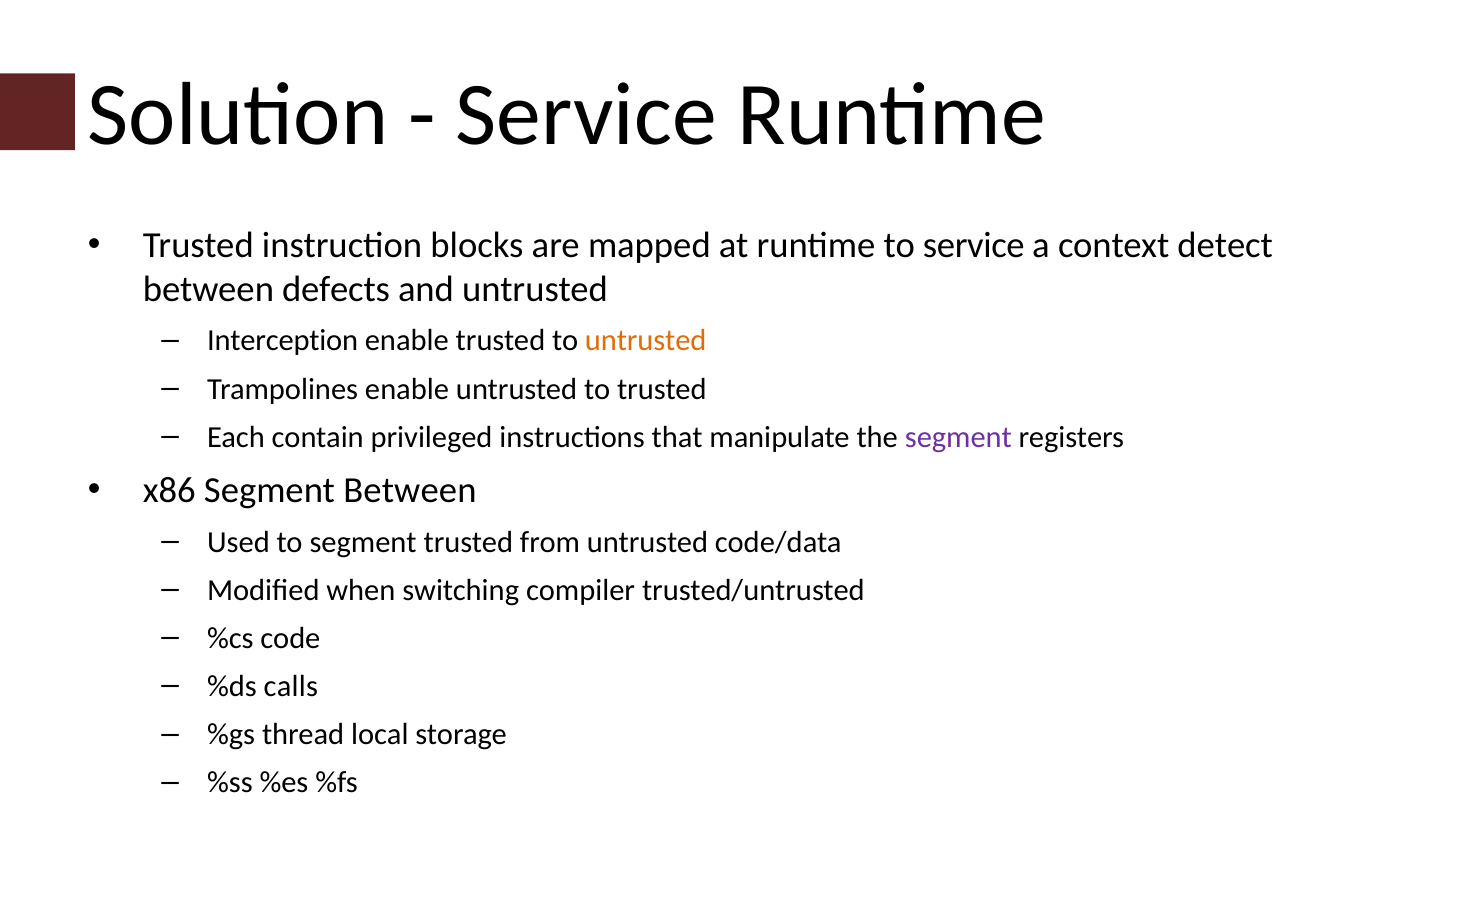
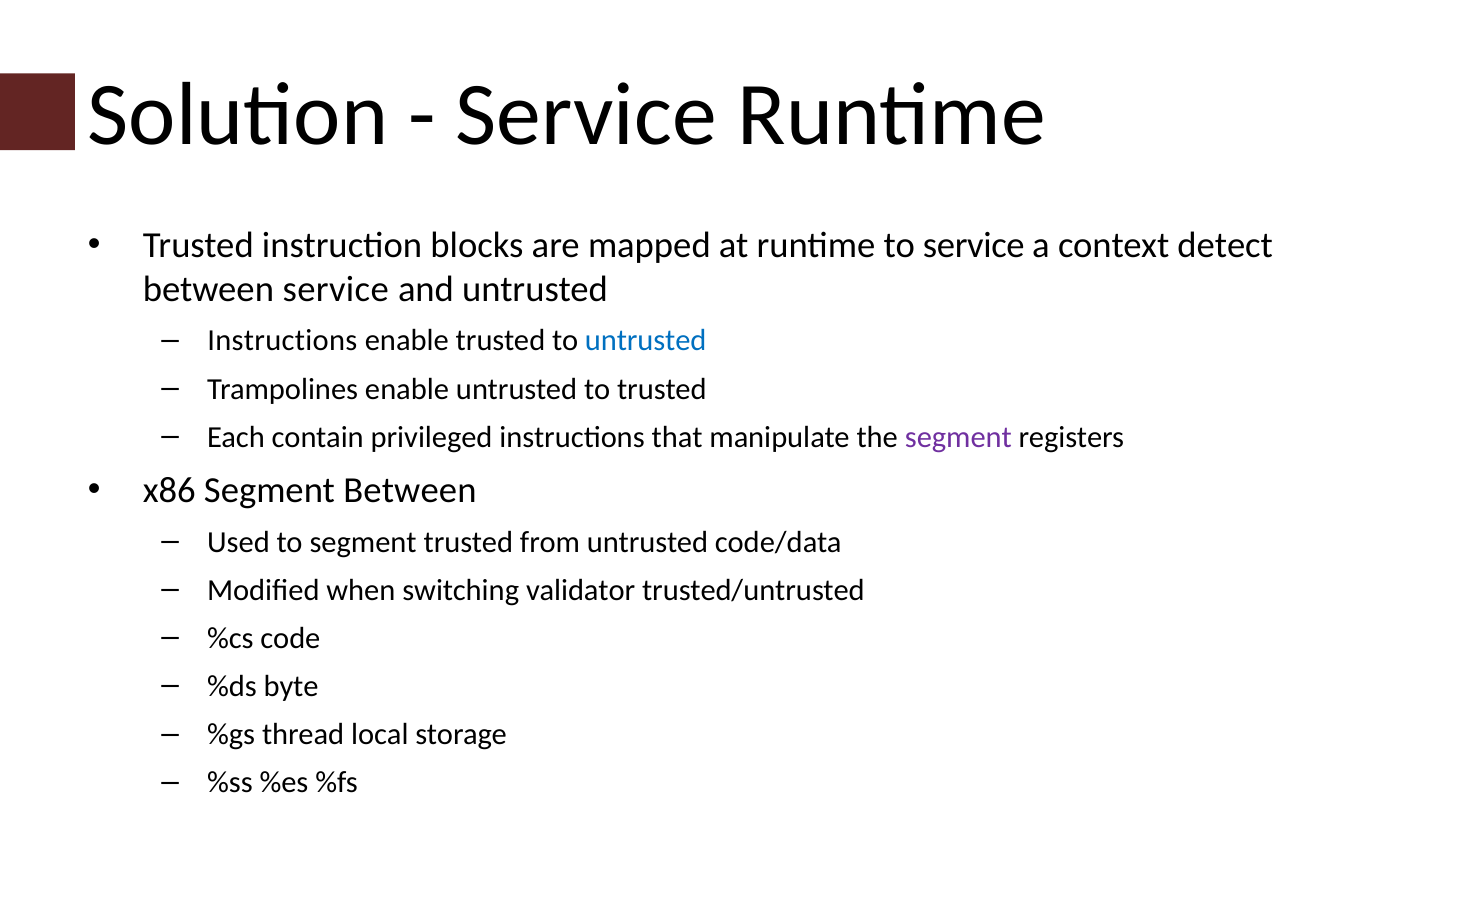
between defects: defects -> service
Interception at (283, 341): Interception -> Instructions
untrusted at (646, 341) colour: orange -> blue
compiler: compiler -> validator
calls: calls -> byte
